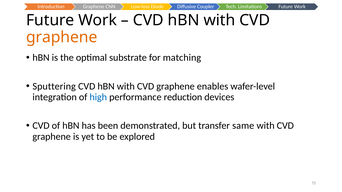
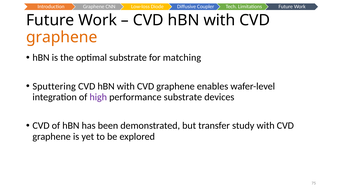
high colour: blue -> purple
performance reduction: reduction -> substrate
same: same -> study
